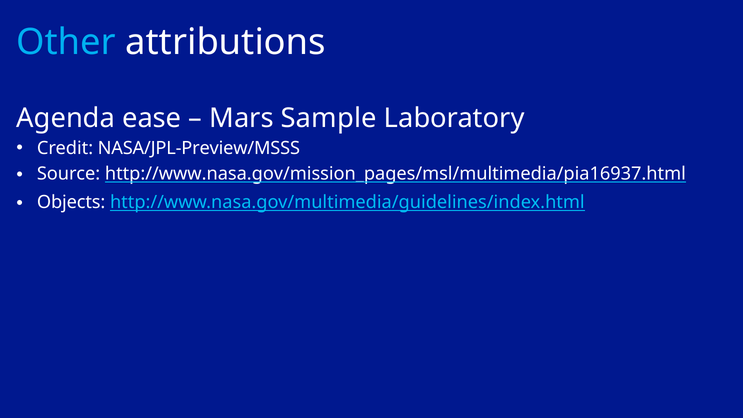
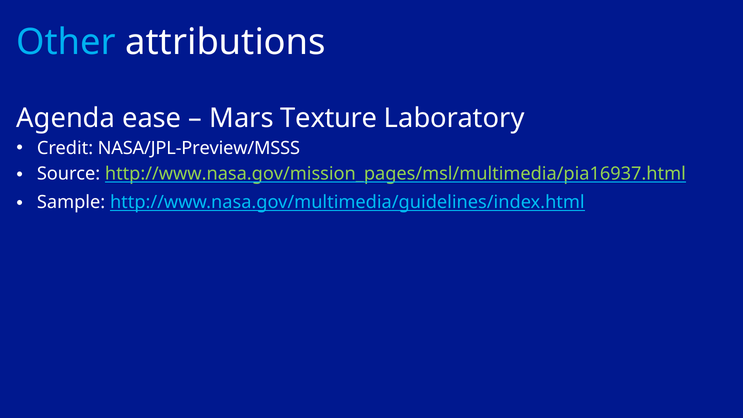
Sample: Sample -> Texture
http://www.nasa.gov/mission_pages/msl/multimedia/pia16937.html colour: white -> light green
Objects: Objects -> Sample
